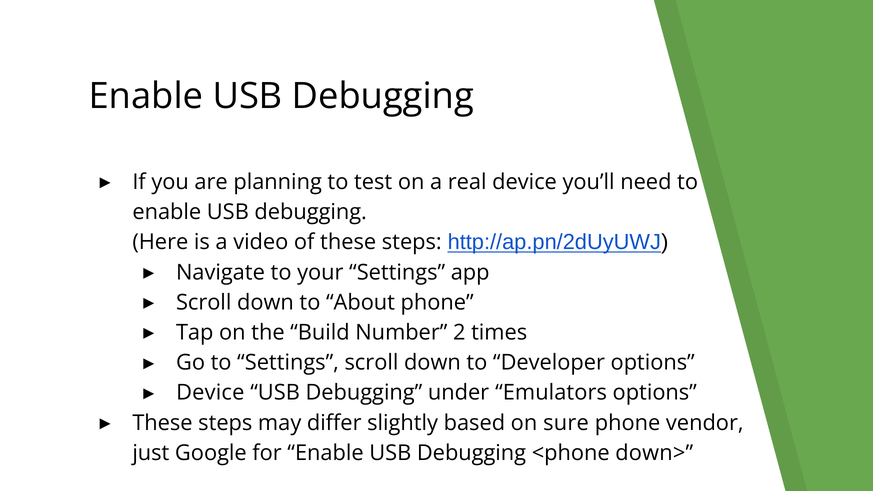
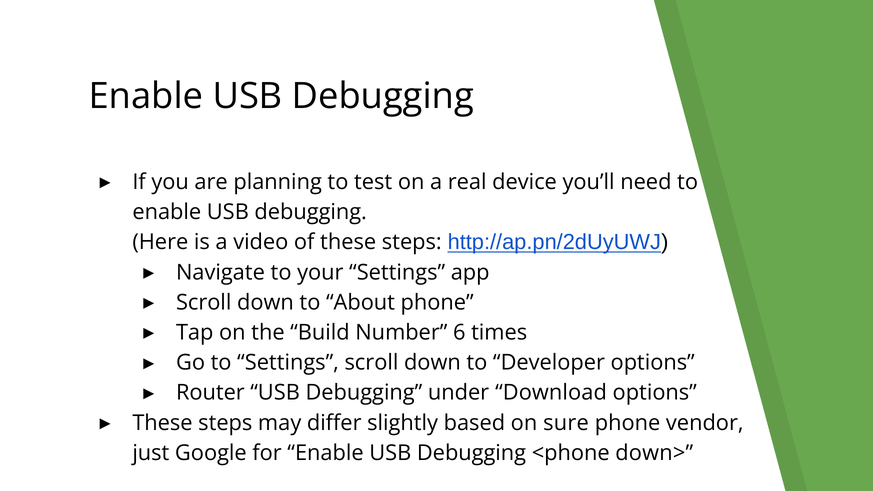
2: 2 -> 6
Device at (210, 393): Device -> Router
Emulators: Emulators -> Download
